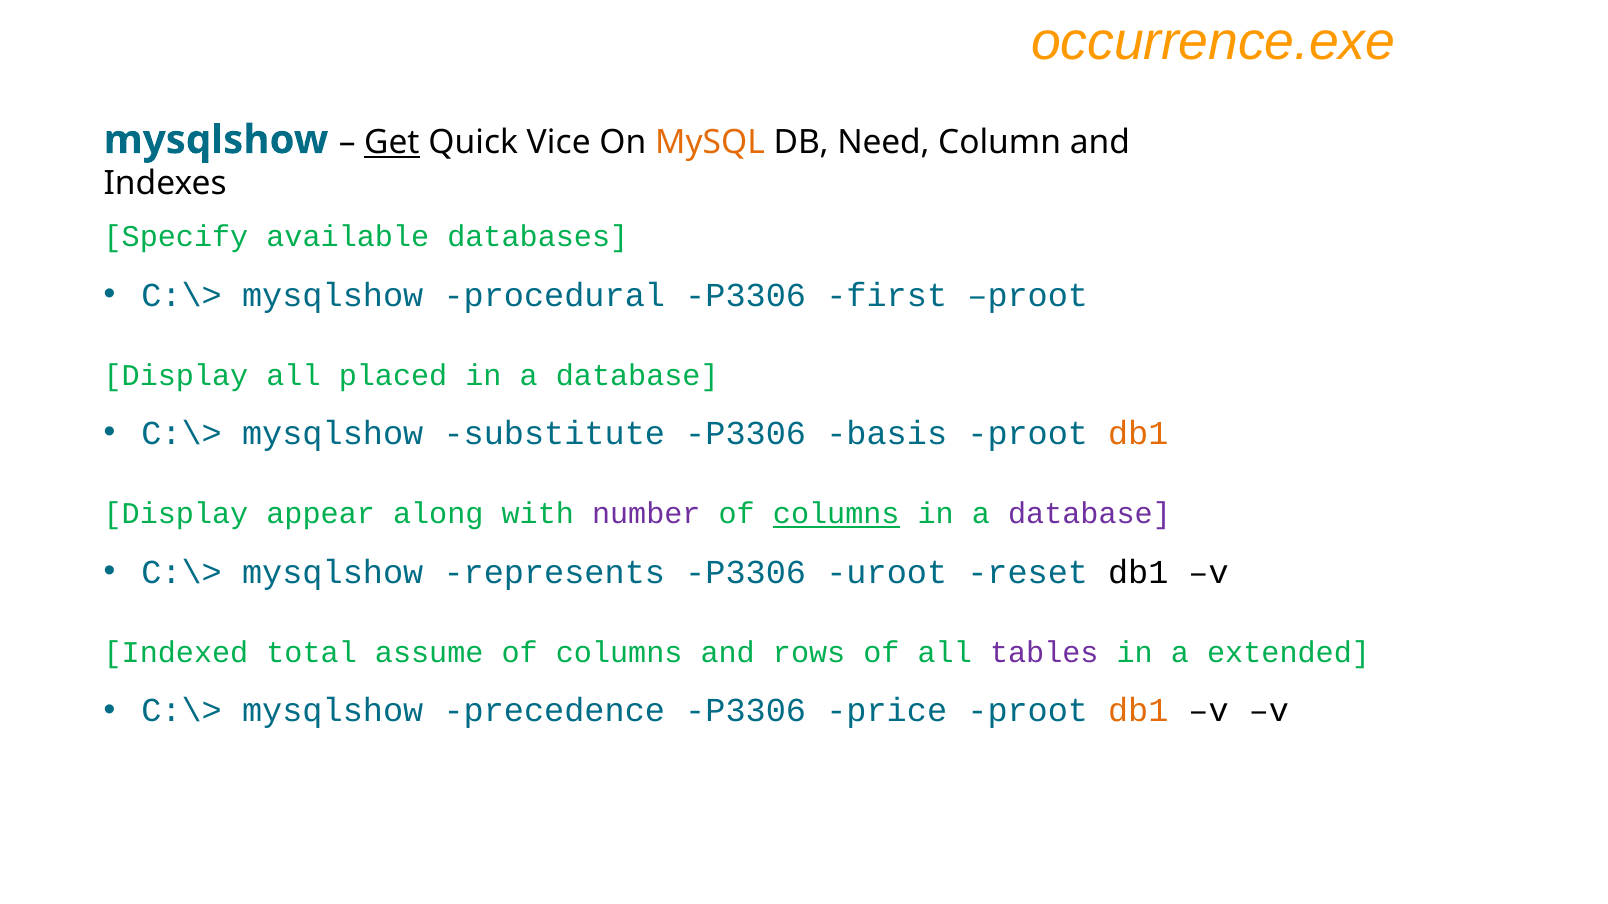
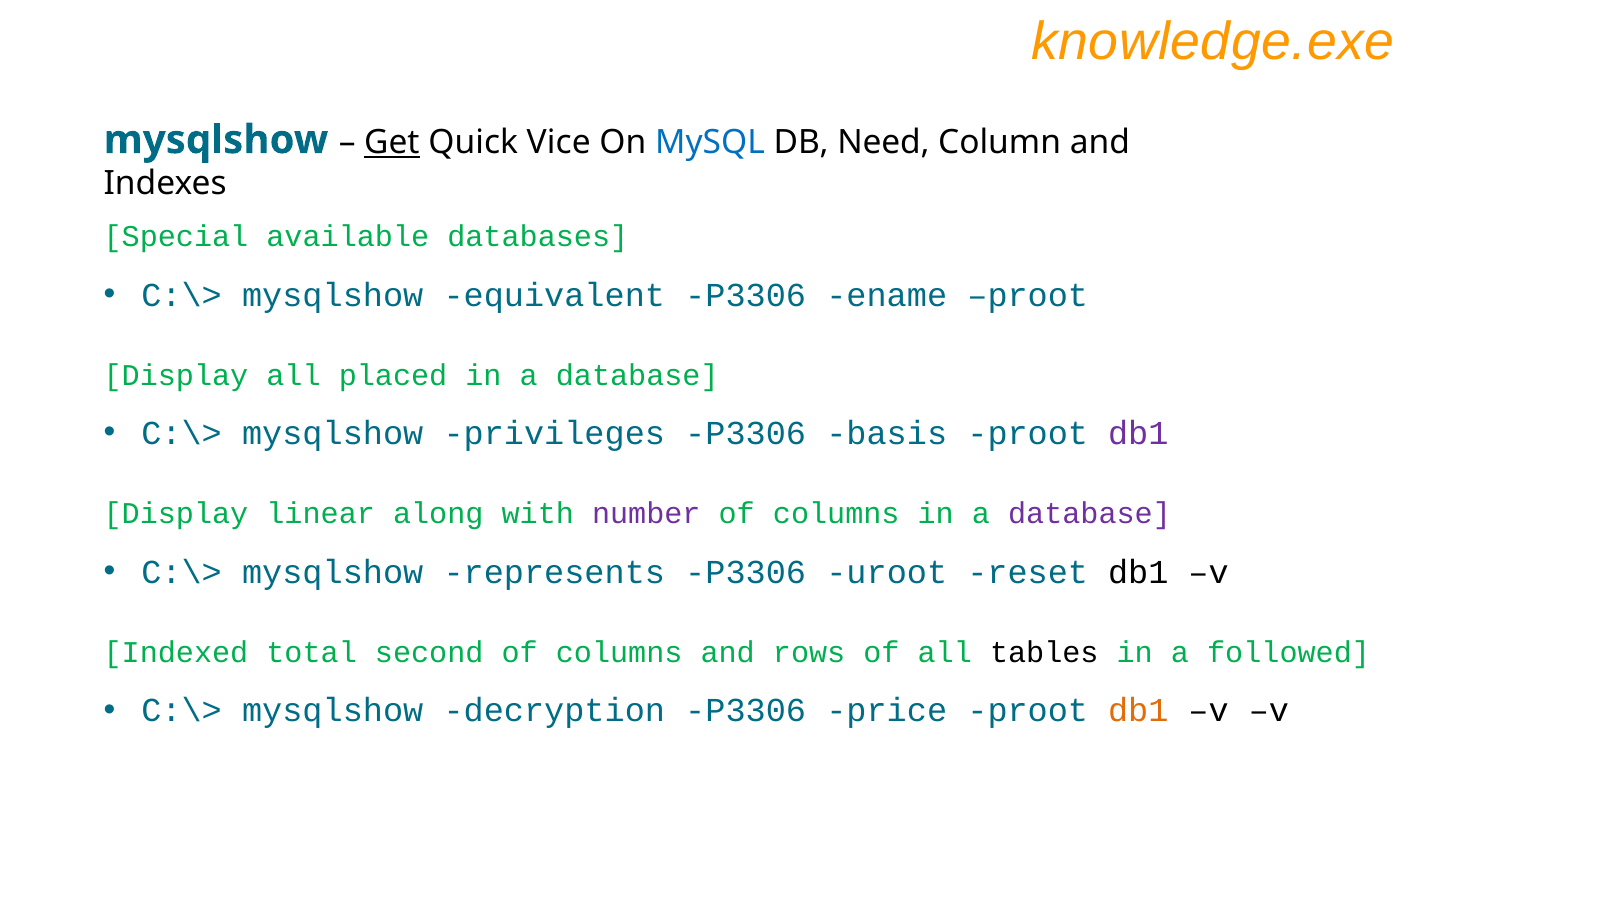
occurrence.exe: occurrence.exe -> knowledge.exe
MySQL colour: orange -> blue
Specify: Specify -> Special
procedural: procedural -> equivalent
first: first -> ename
substitute: substitute -> privileges
db1 at (1138, 434) colour: orange -> purple
appear: appear -> linear
columns at (836, 514) underline: present -> none
assume: assume -> second
tables colour: purple -> black
extended: extended -> followed
precedence: precedence -> decryption
